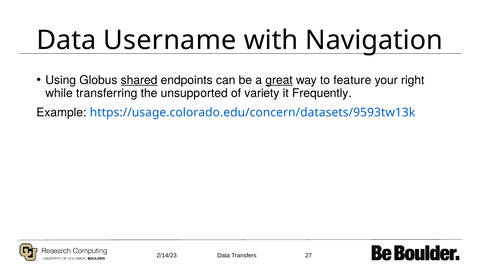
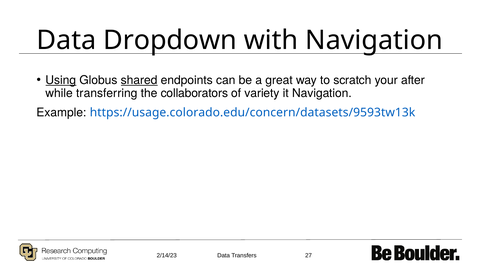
Username: Username -> Dropdown
Using underline: none -> present
great underline: present -> none
feature: feature -> scratch
right: right -> after
unsupported: unsupported -> collaborators
it Frequently: Frequently -> Navigation
